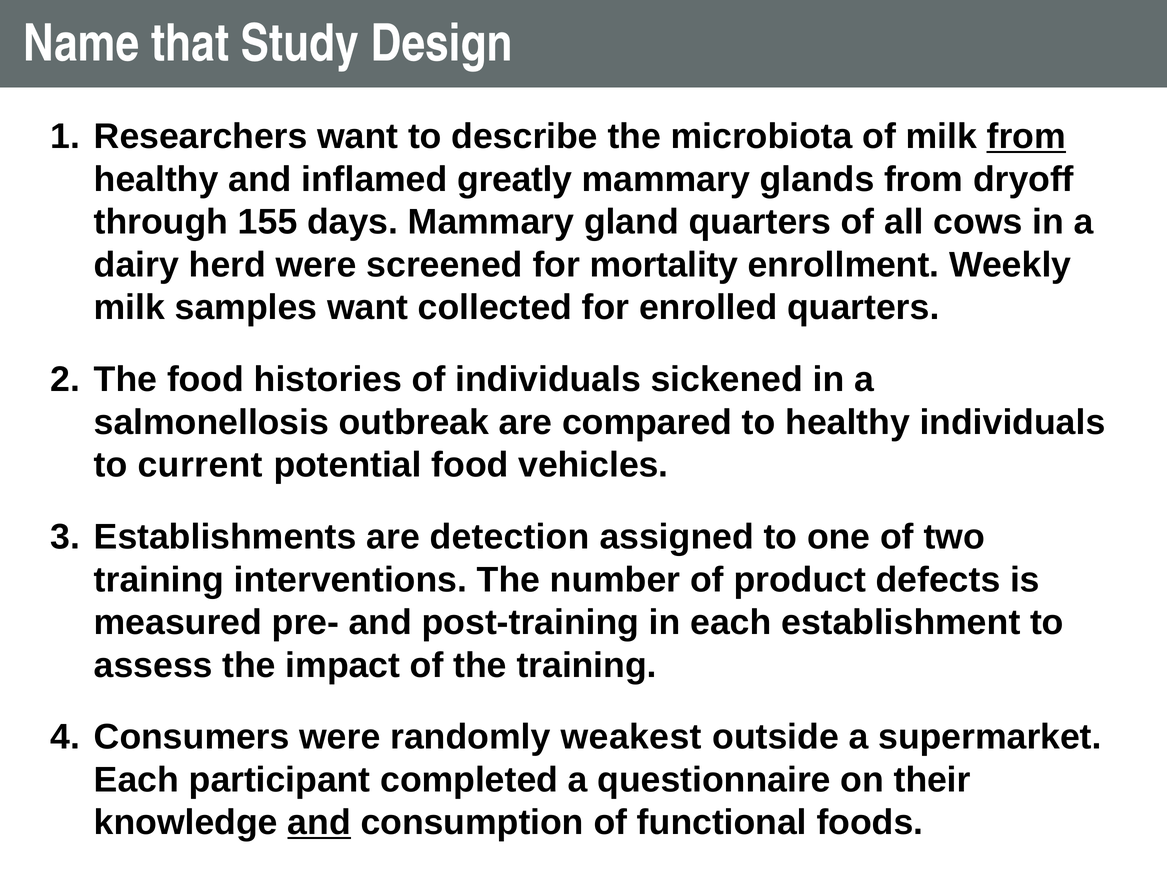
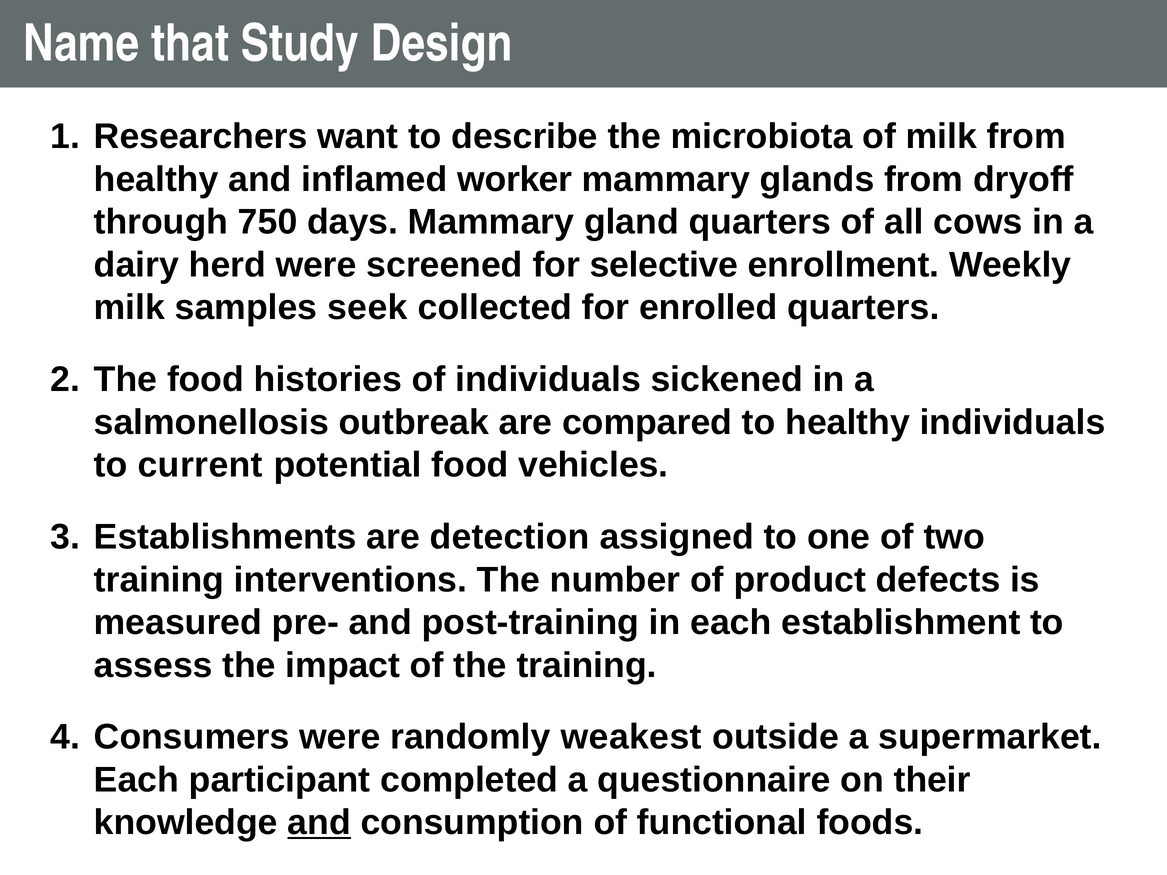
from at (1026, 137) underline: present -> none
greatly: greatly -> worker
155: 155 -> 750
mortality: mortality -> selective
samples want: want -> seek
